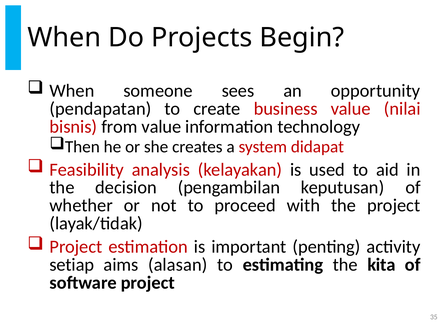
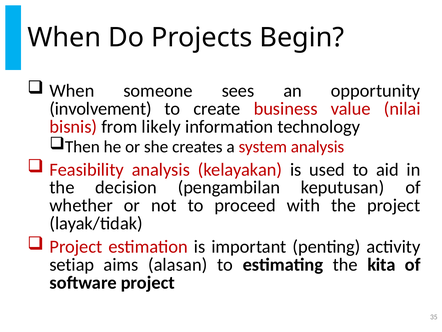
pendapatan: pendapatan -> involvement
from value: value -> likely
system didapat: didapat -> analysis
